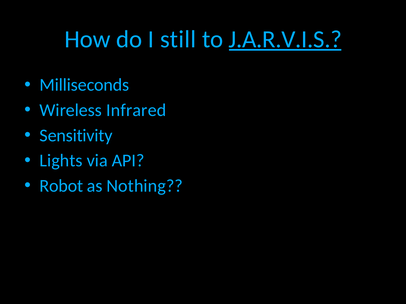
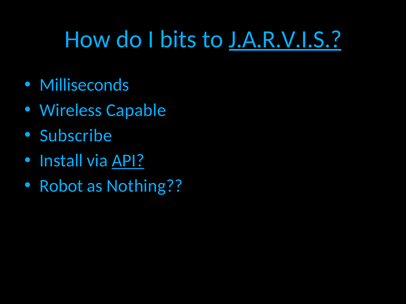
still: still -> bits
Infrared: Infrared -> Capable
Sensitivity: Sensitivity -> Subscribe
Lights: Lights -> Install
API underline: none -> present
